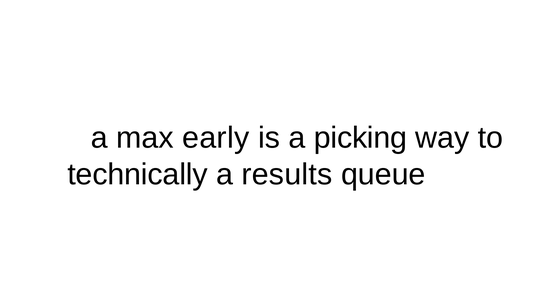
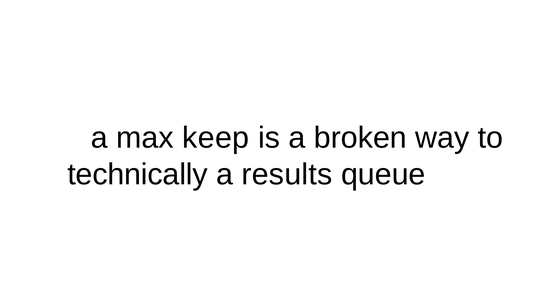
early: early -> keep
picking: picking -> broken
